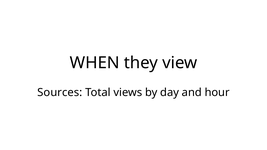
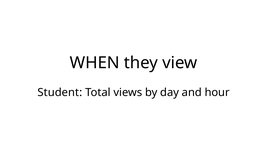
Sources: Sources -> Student
